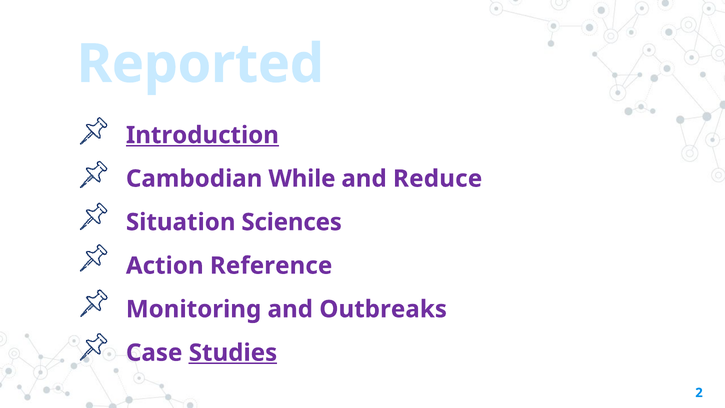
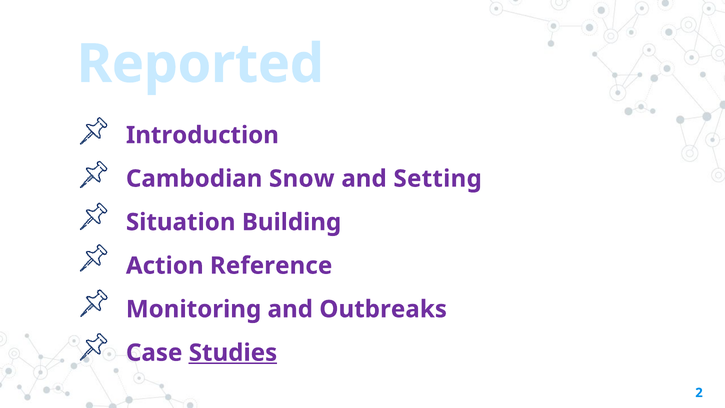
Introduction underline: present -> none
While: While -> Snow
Reduce: Reduce -> Setting
Sciences: Sciences -> Building
